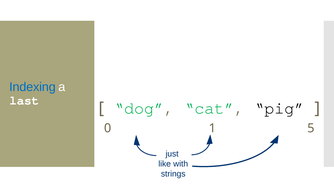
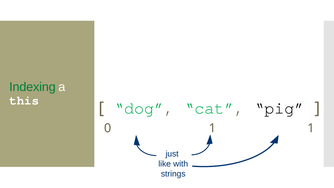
Indexing colour: blue -> green
last: last -> this
5 at (311, 128): 5 -> 1
